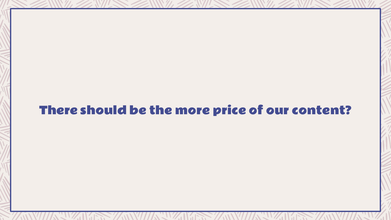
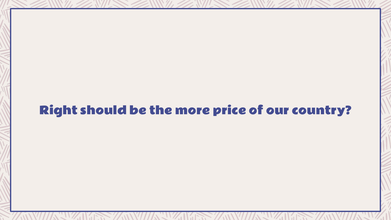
There: There -> Right
content: content -> country
